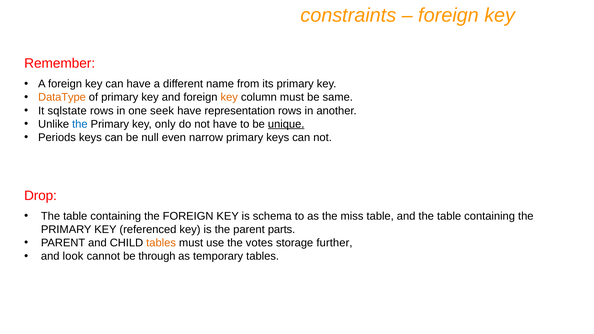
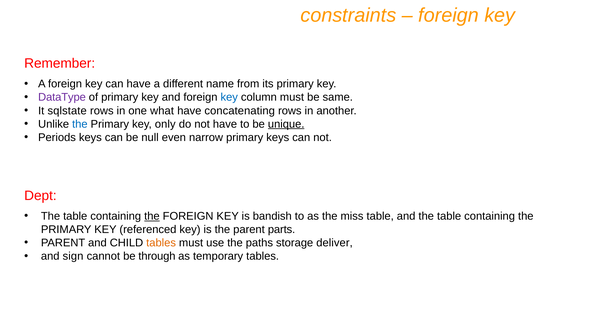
DataType colour: orange -> purple
key at (229, 97) colour: orange -> blue
seek: seek -> what
representation: representation -> concatenating
Drop: Drop -> Dept
the at (152, 216) underline: none -> present
schema: schema -> bandish
votes: votes -> paths
further: further -> deliver
look: look -> sign
